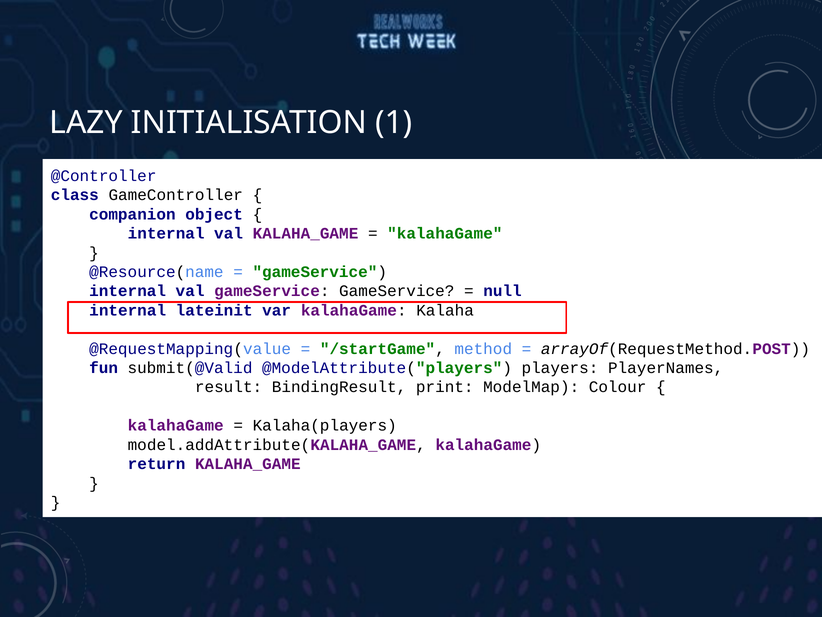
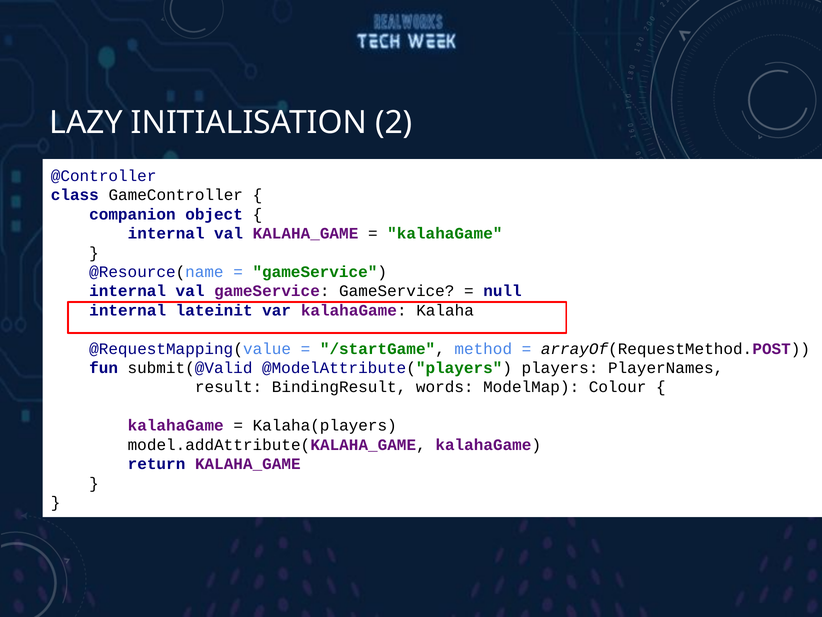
1: 1 -> 2
print: print -> words
